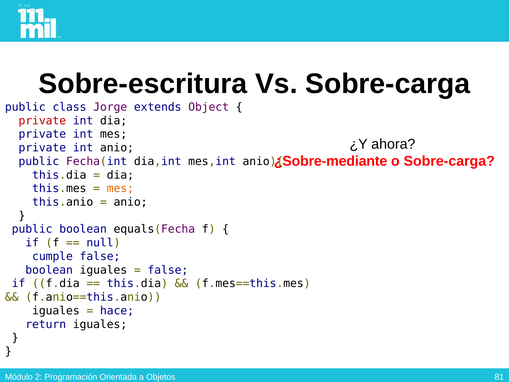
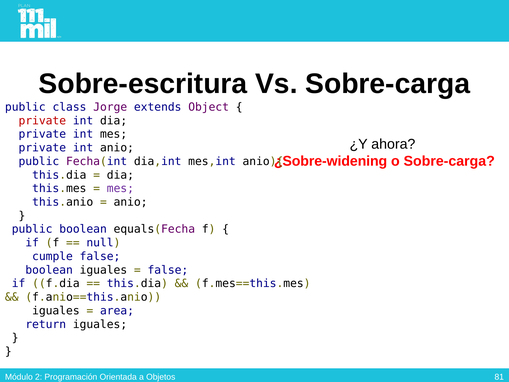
¿Sobre-mediante: ¿Sobre-mediante -> ¿Sobre-widening
mes at (120, 188) colour: orange -> purple
hace: hace -> area
